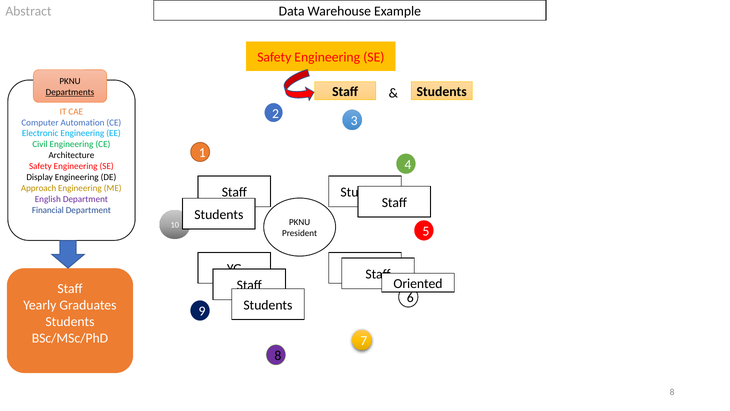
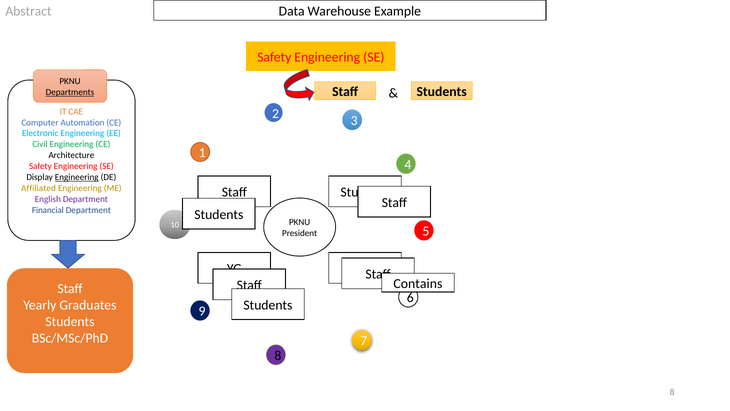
Engineering at (77, 177) underline: none -> present
Approach: Approach -> Affiliated
Oriented: Oriented -> Contains
